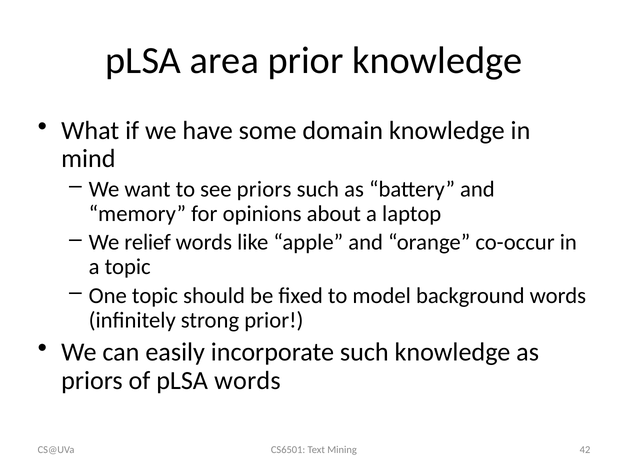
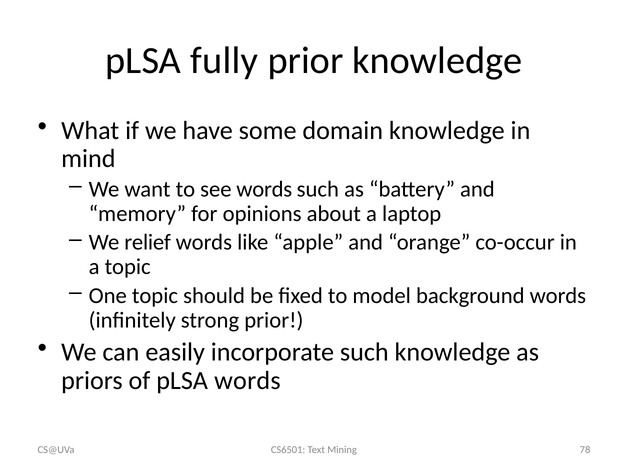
area: area -> fully
see priors: priors -> words
42: 42 -> 78
